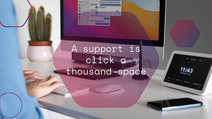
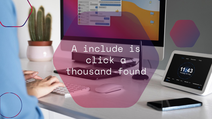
support: support -> include
space: space -> found
